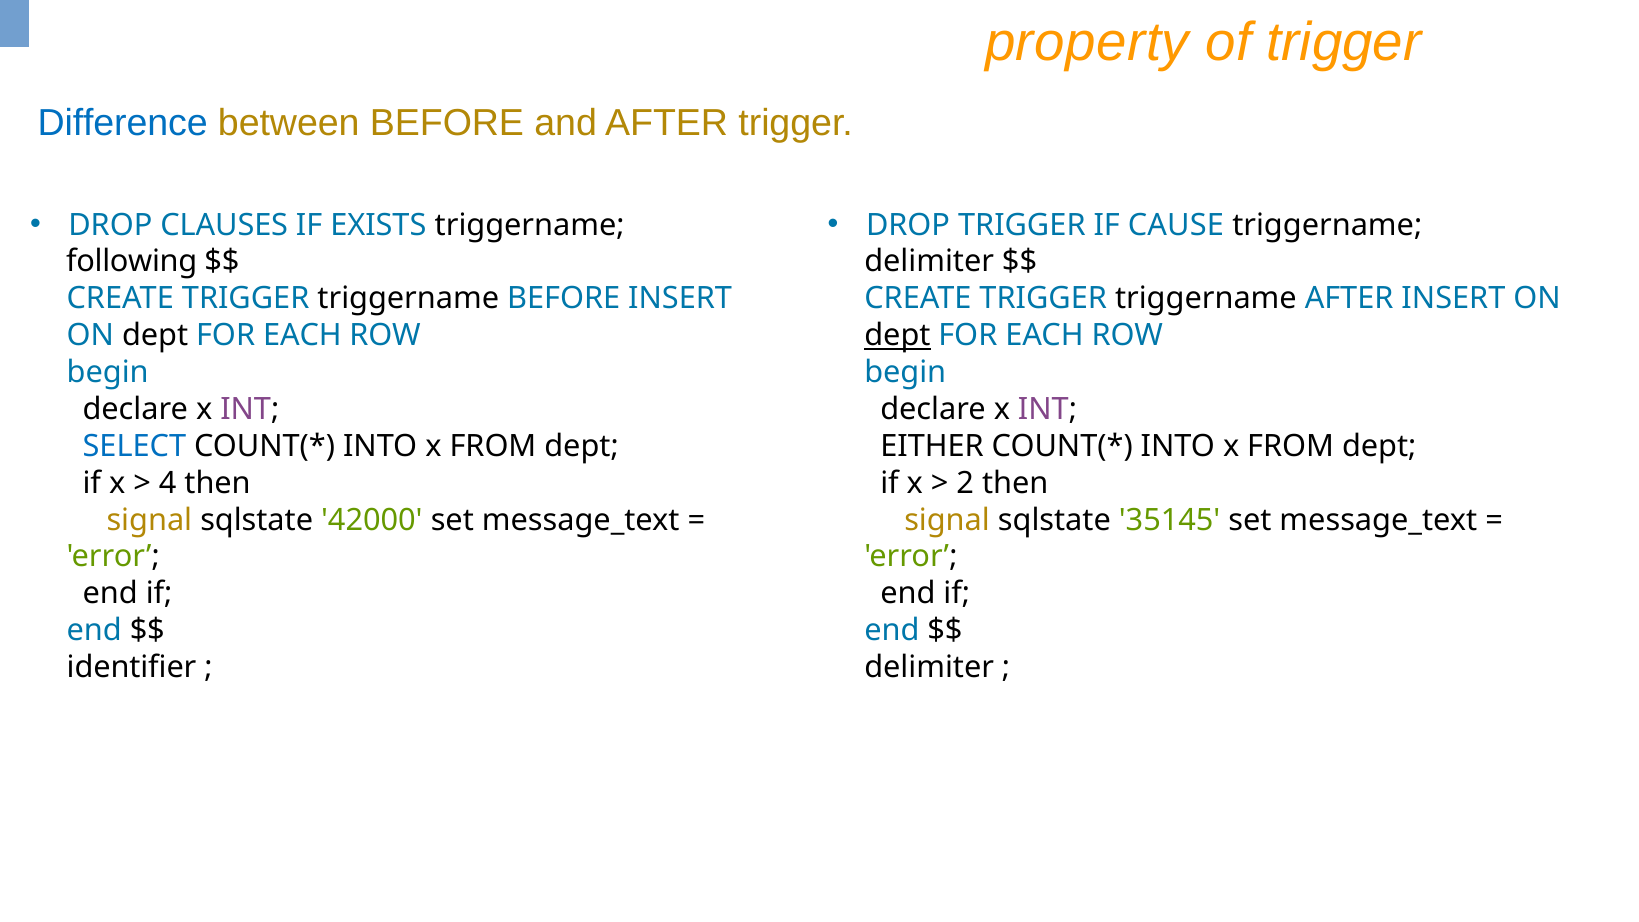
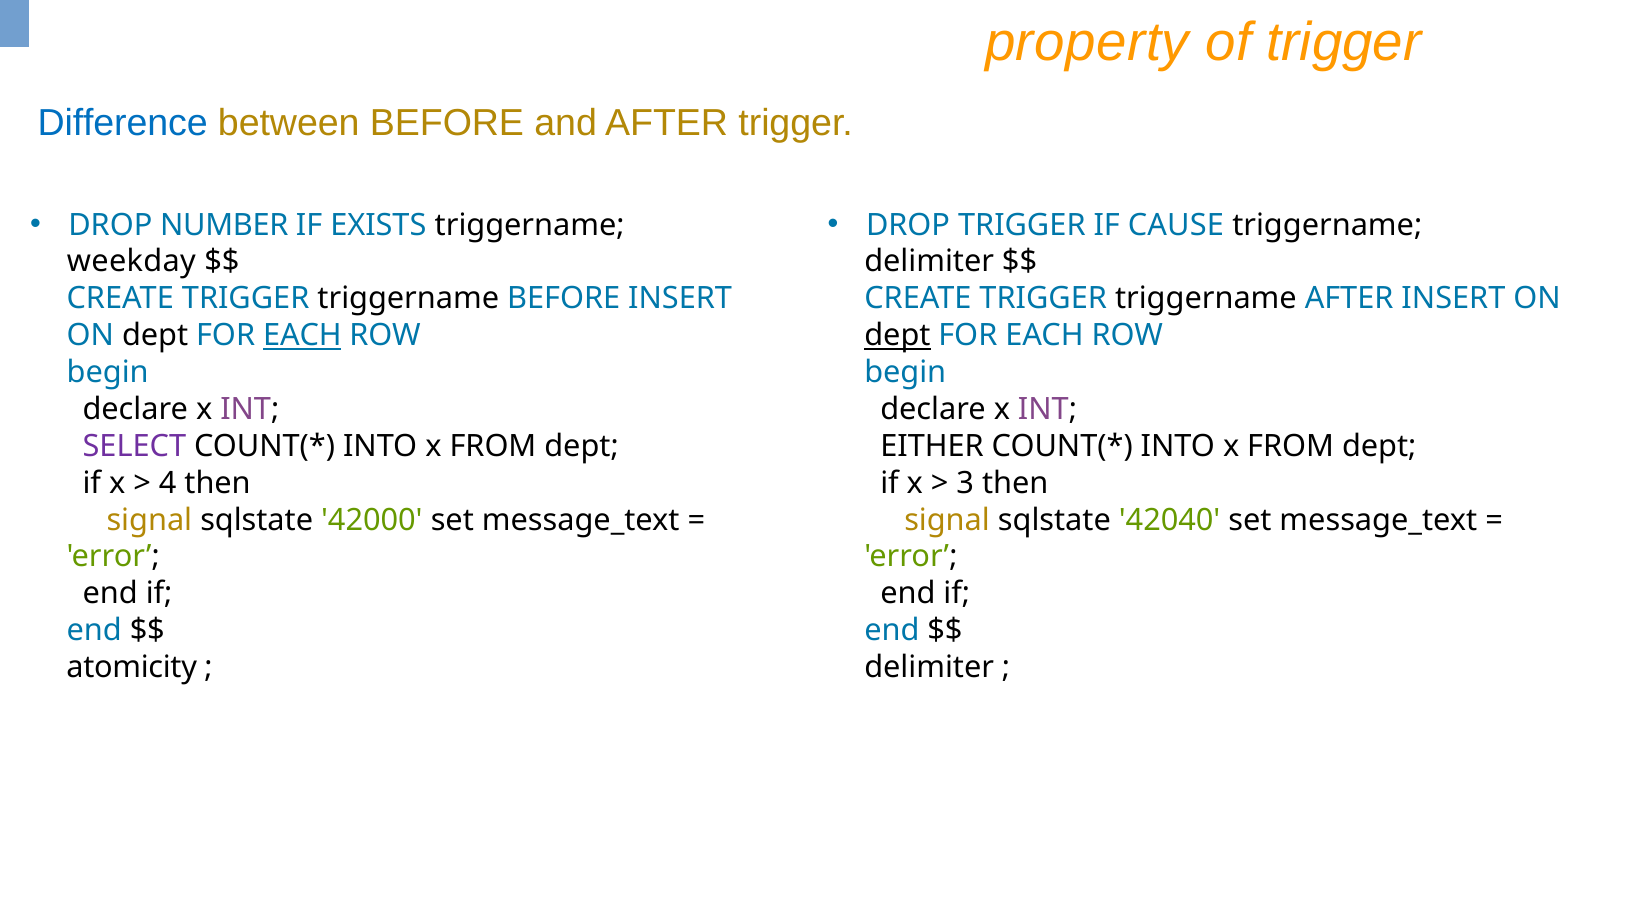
CLAUSES: CLAUSES -> NUMBER
following: following -> weekday
EACH at (302, 335) underline: none -> present
SELECT colour: blue -> purple
2: 2 -> 3
35145: 35145 -> 42040
identifier: identifier -> atomicity
